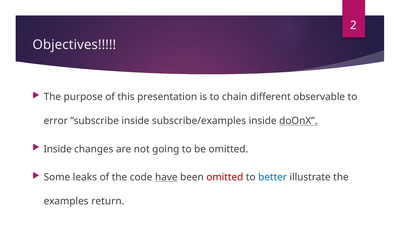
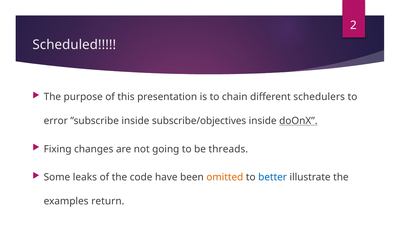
Objectives: Objectives -> Scheduled
observable: observable -> schedulers
subscribe/examples: subscribe/examples -> subscribe/objectives
Inside at (58, 149): Inside -> Fixing
be omitted: omitted -> threads
have underline: present -> none
omitted at (225, 177) colour: red -> orange
